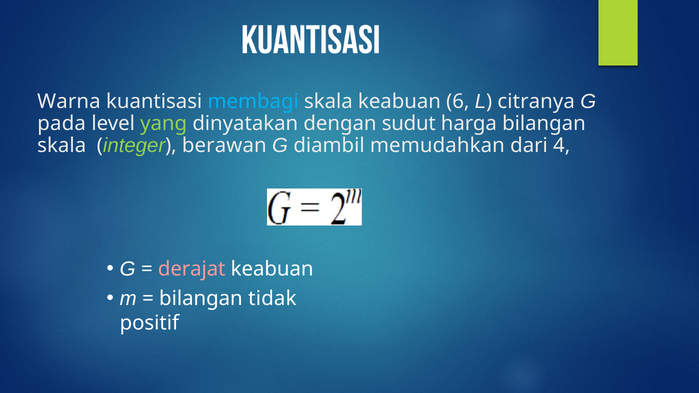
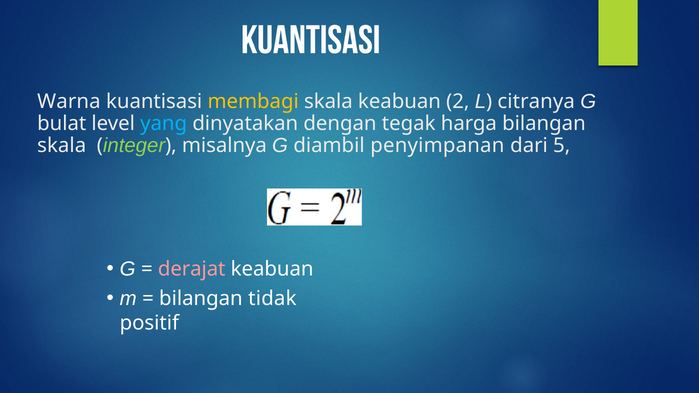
membagi colour: light blue -> yellow
6: 6 -> 2
pada: pada -> bulat
yang colour: light green -> light blue
sudut: sudut -> tegak
berawan: berawan -> misalnya
memudahkan: memudahkan -> penyimpanan
4: 4 -> 5
